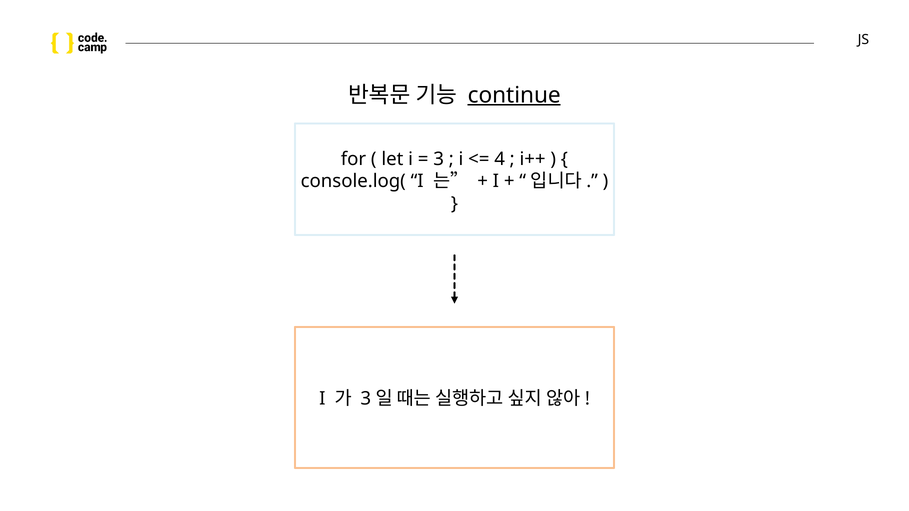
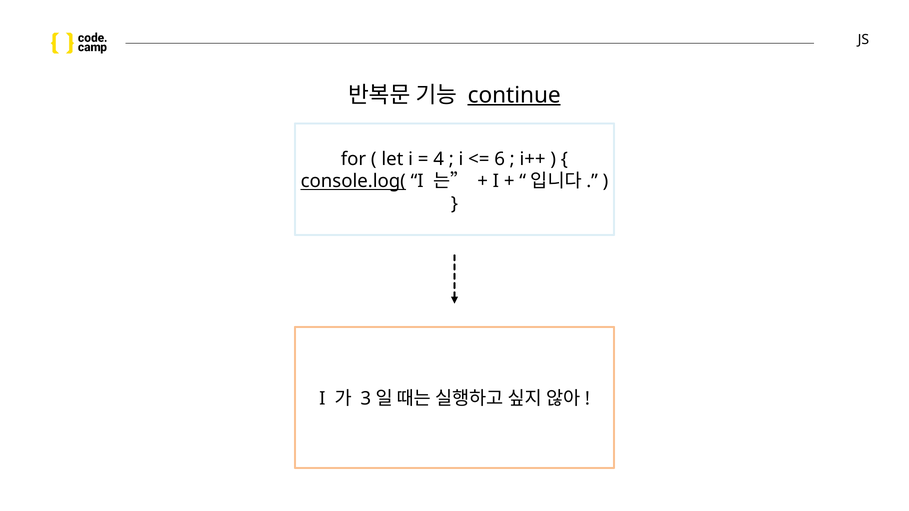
3 at (439, 159): 3 -> 4
4: 4 -> 6
console.log( underline: none -> present
